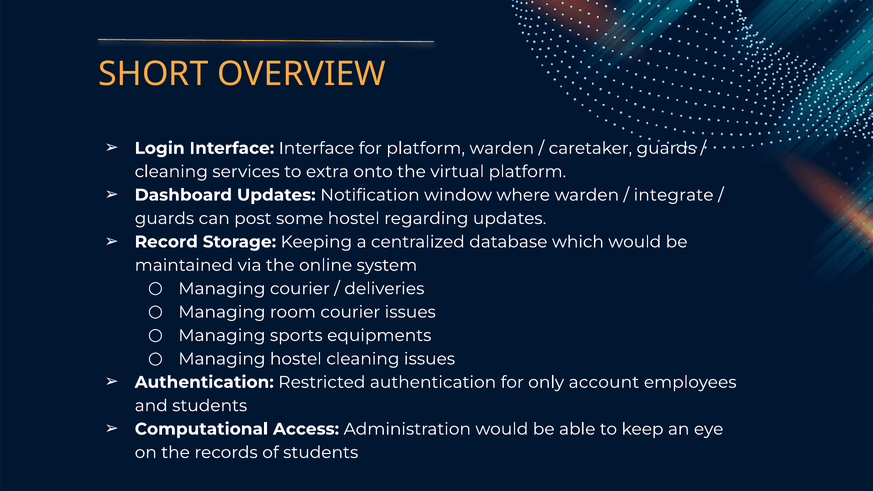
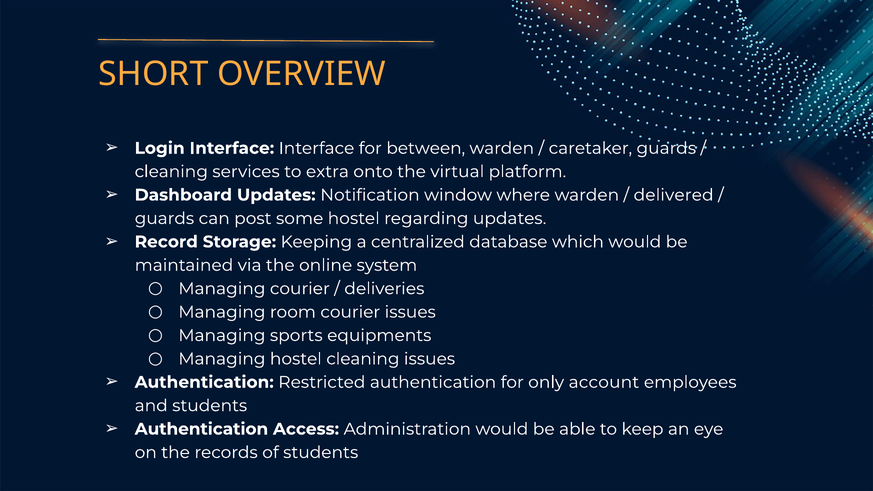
for platform: platform -> between
integrate: integrate -> delivered
Computational at (201, 429): Computational -> Authentication
